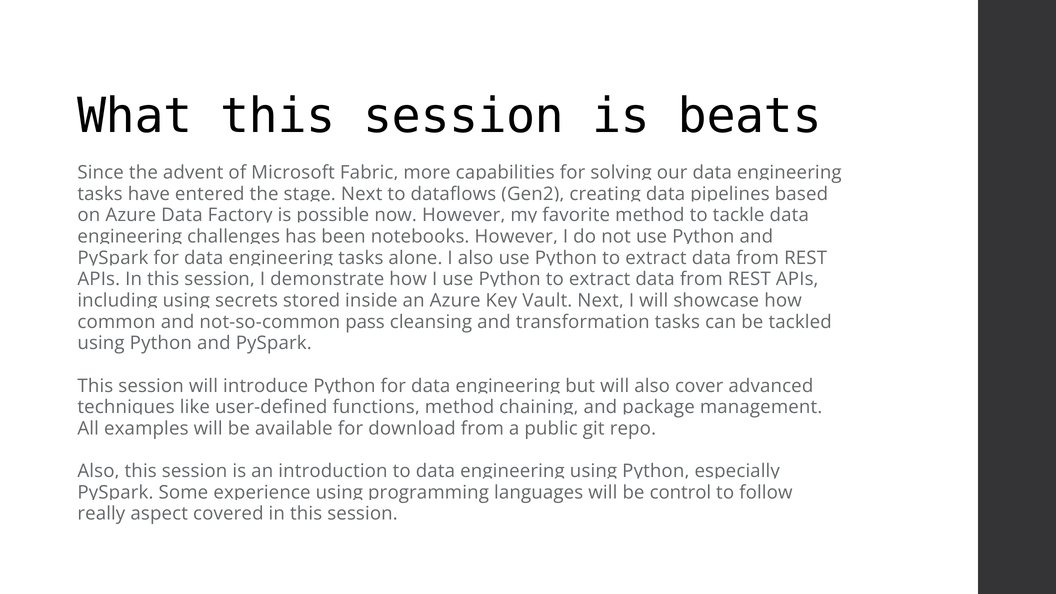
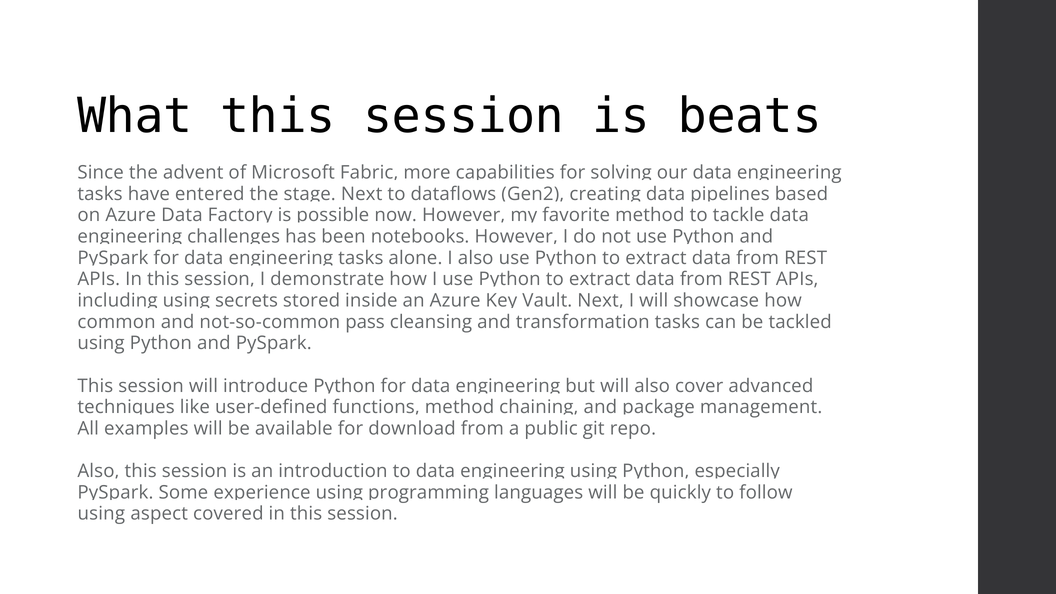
control: control -> quickly
really at (101, 514): really -> using
